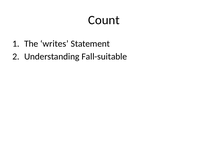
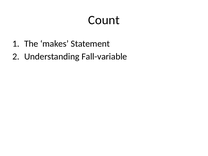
writes: writes -> makes
Fall-suitable: Fall-suitable -> Fall-variable
